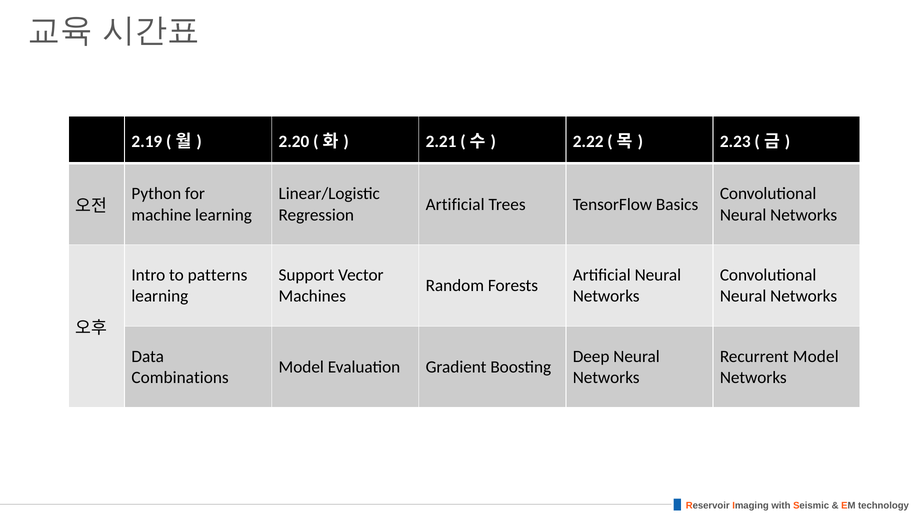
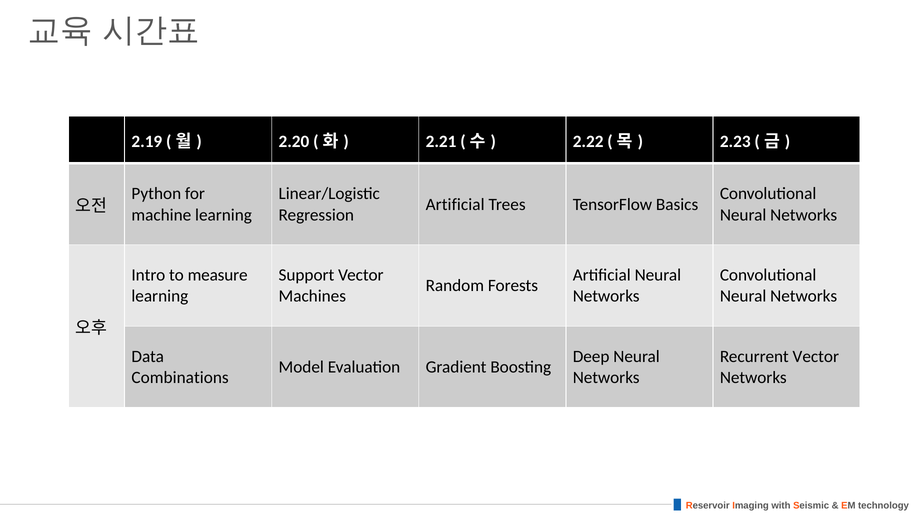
patterns: patterns -> measure
Recurrent Model: Model -> Vector
